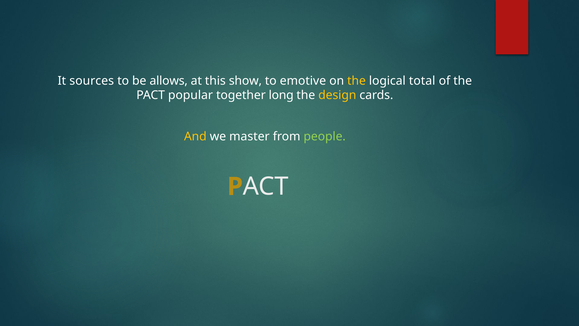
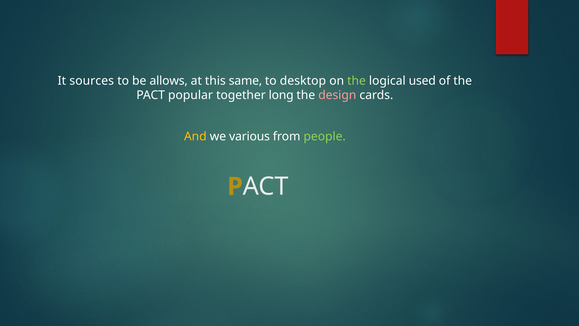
show: show -> same
emotive: emotive -> desktop
the at (357, 81) colour: yellow -> light green
total: total -> used
design colour: yellow -> pink
master: master -> various
